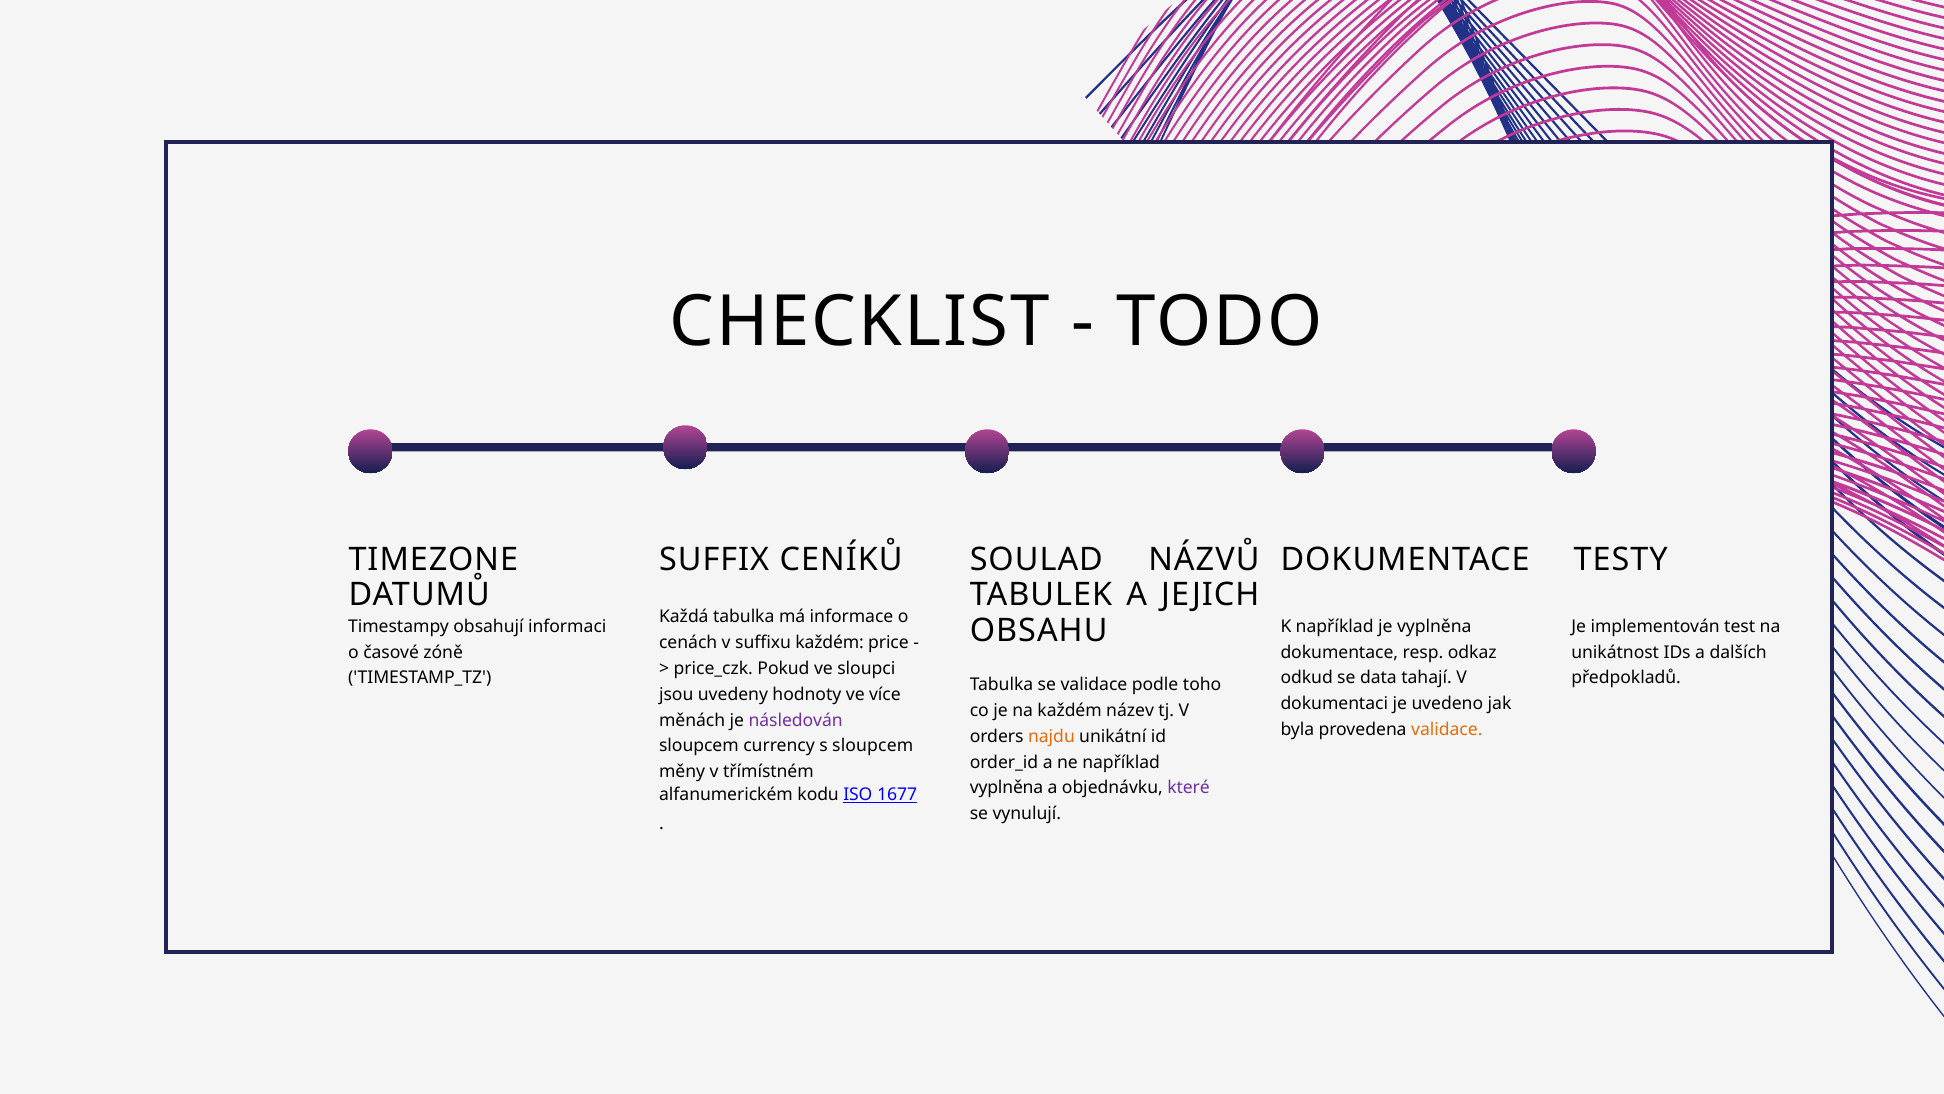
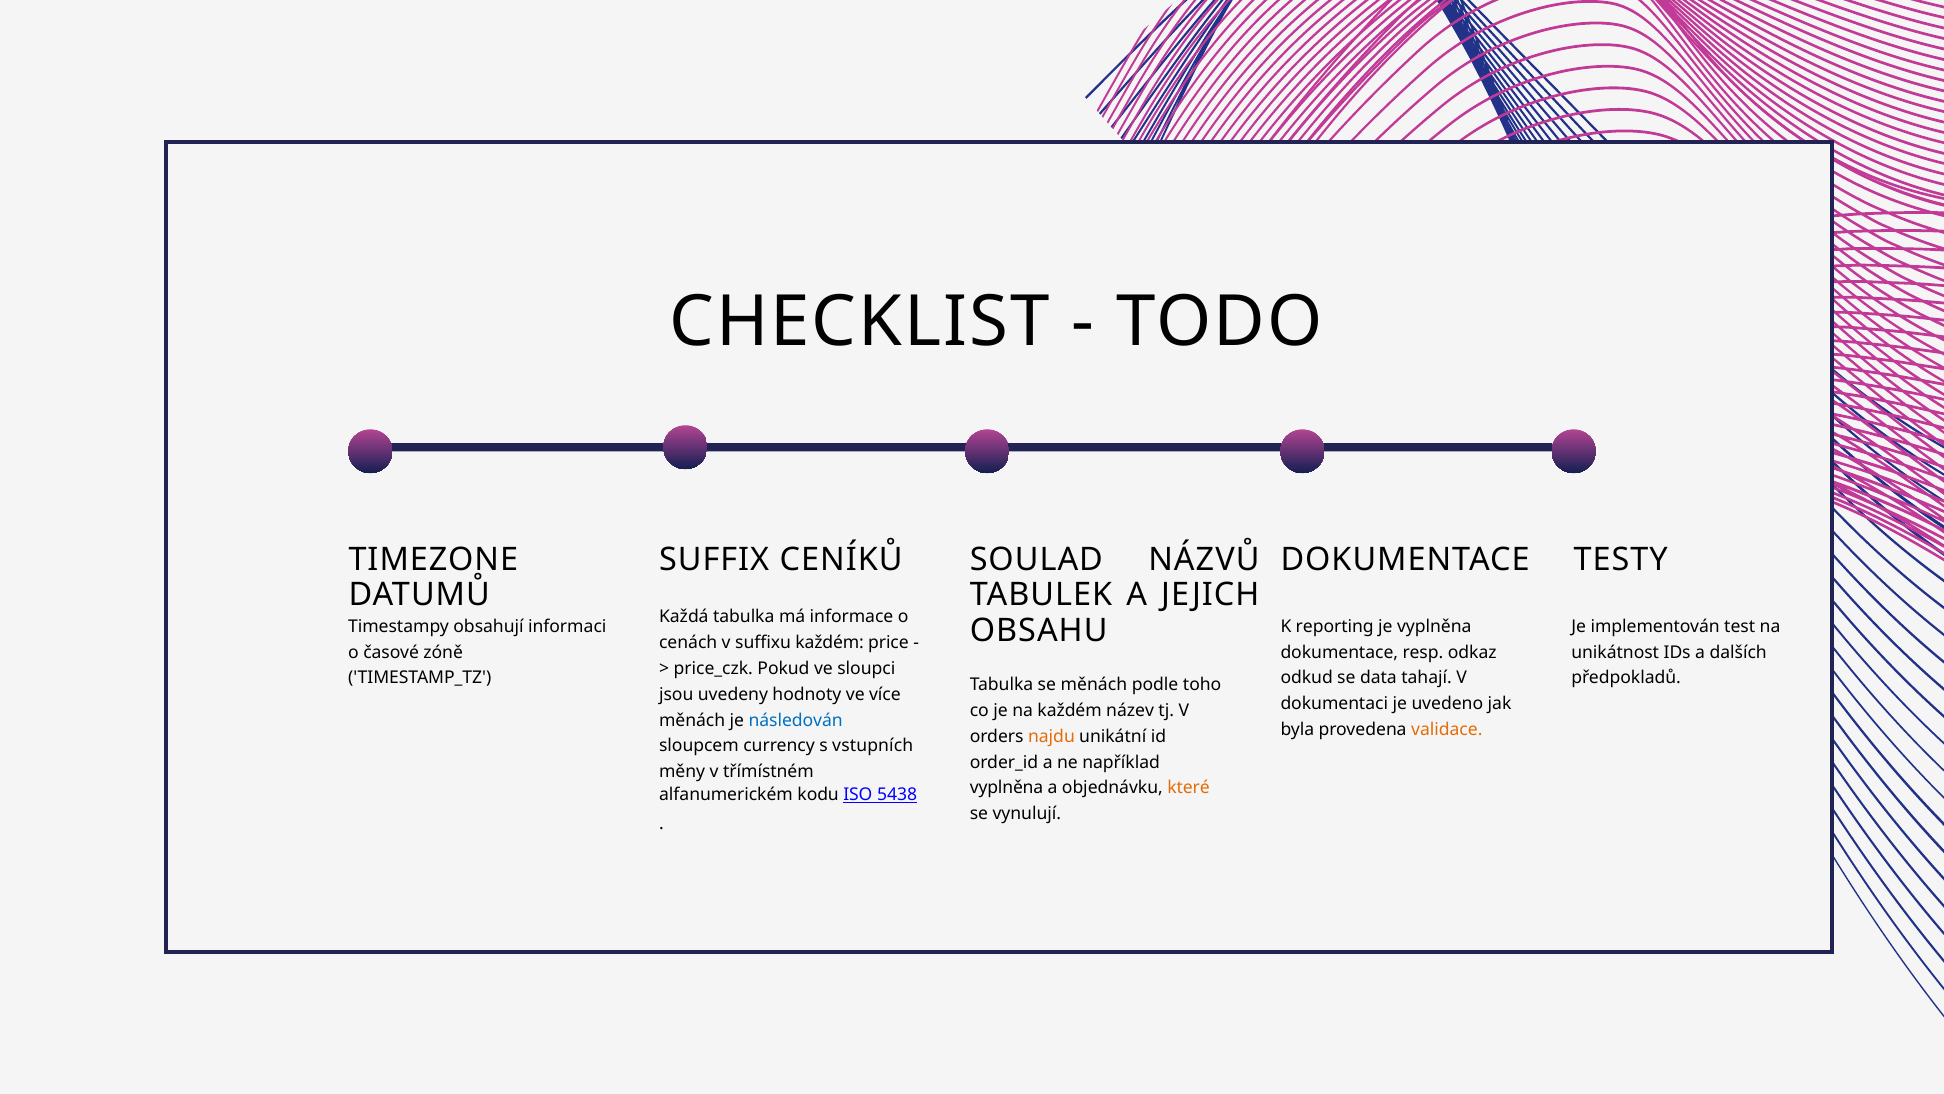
K například: například -> reporting
se validace: validace -> měnách
následován colour: purple -> blue
s sloupcem: sloupcem -> vstupních
které colour: purple -> orange
1677: 1677 -> 5438
